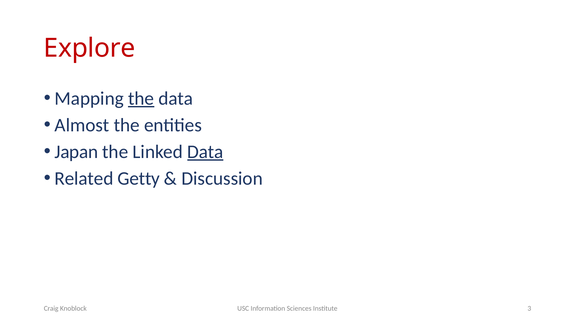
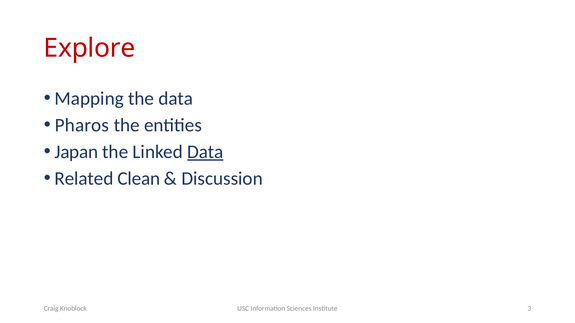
the at (141, 98) underline: present -> none
Almost: Almost -> Pharos
Getty: Getty -> Clean
